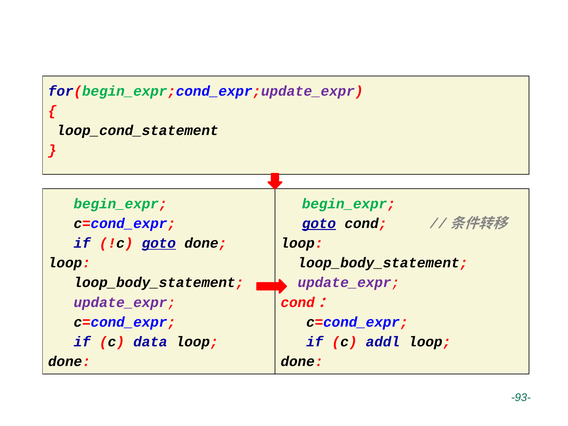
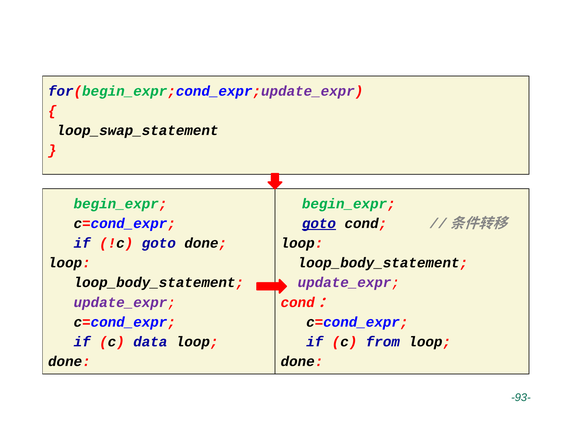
loop_cond_statement: loop_cond_statement -> loop_swap_statement
goto at (159, 243) underline: present -> none
addl: addl -> from
